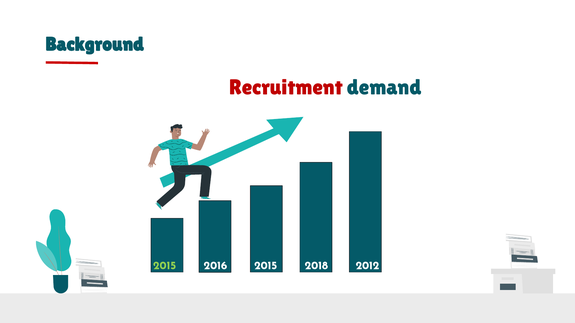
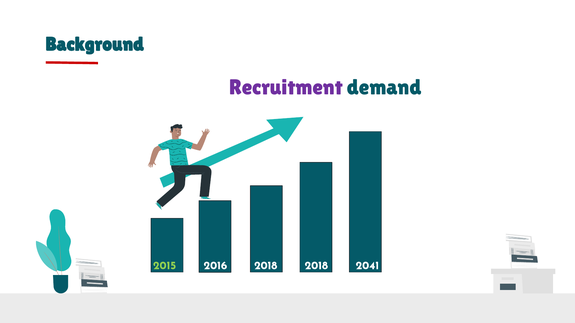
Recruitment colour: red -> purple
2016 2015: 2015 -> 2018
2012: 2012 -> 2041
